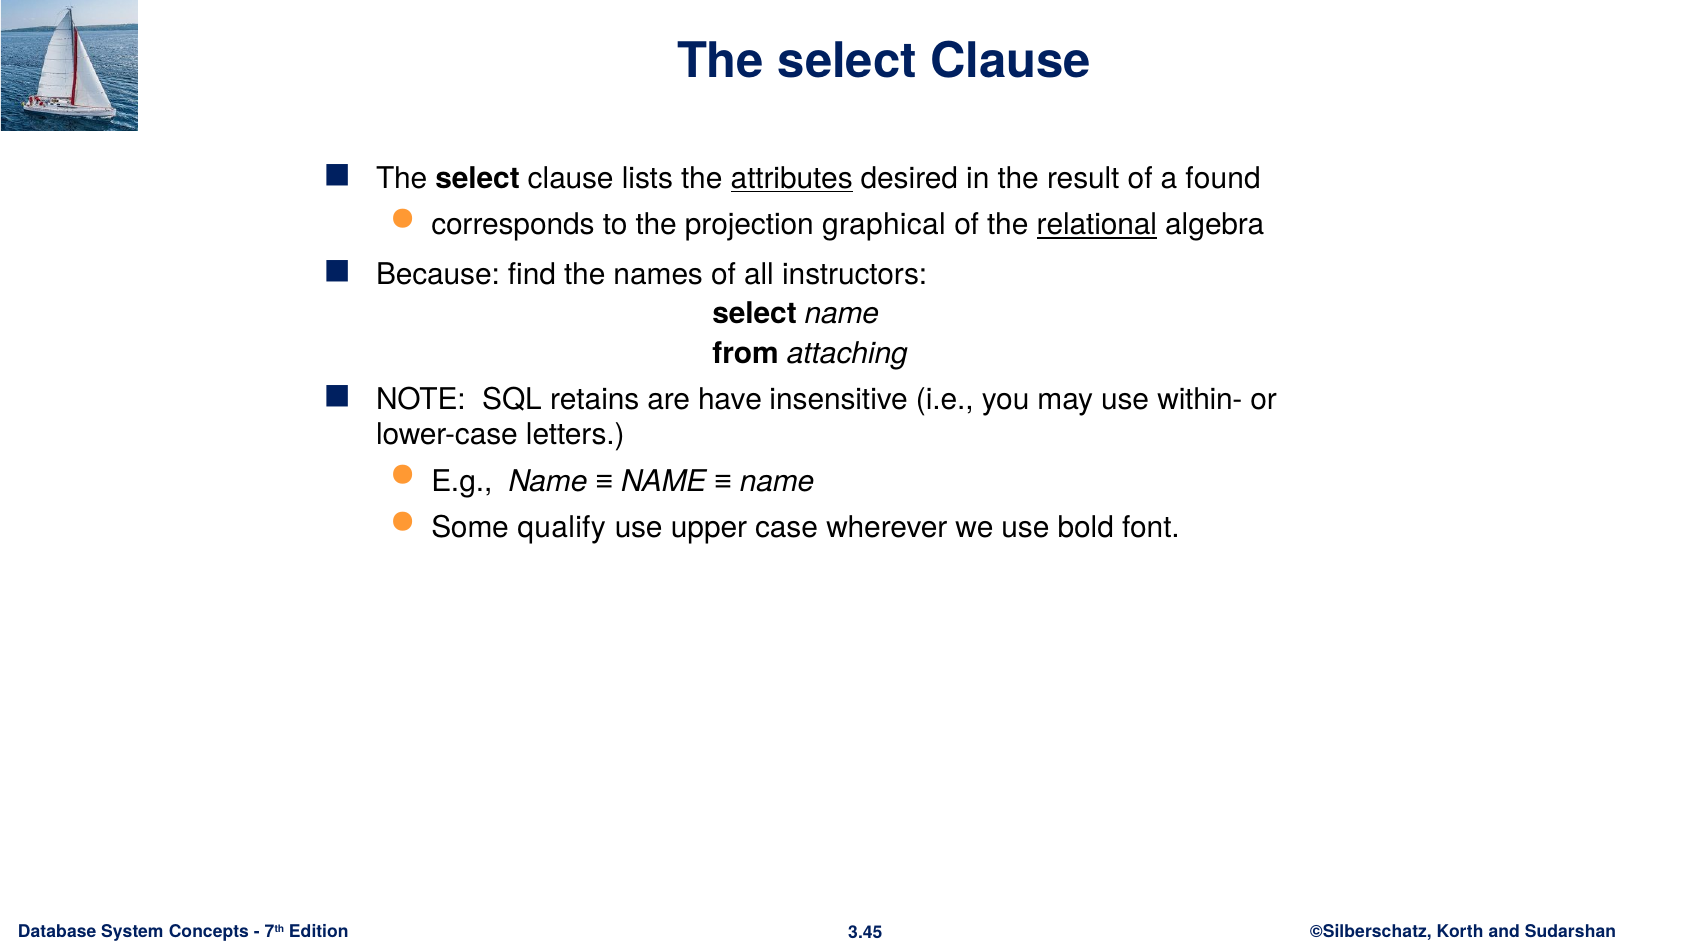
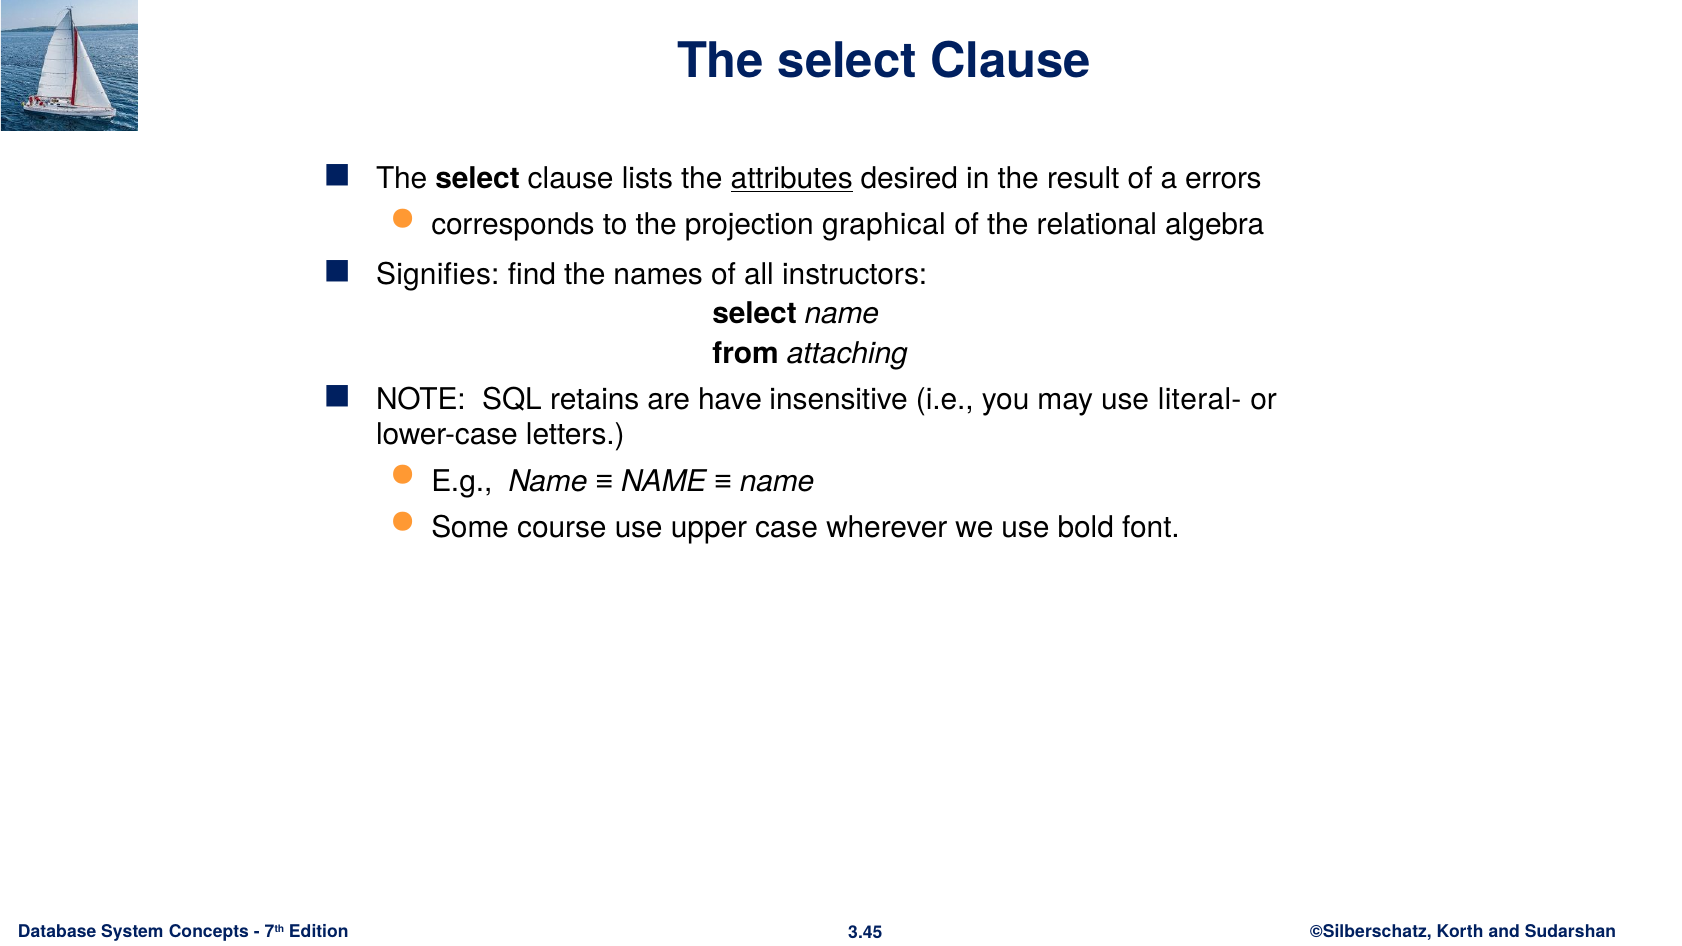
found: found -> errors
relational underline: present -> none
Because: Because -> Signifies
within-: within- -> literal-
qualify: qualify -> course
